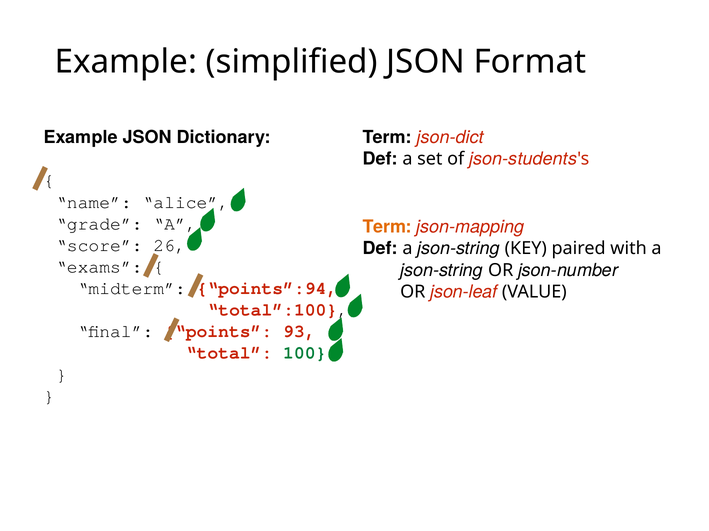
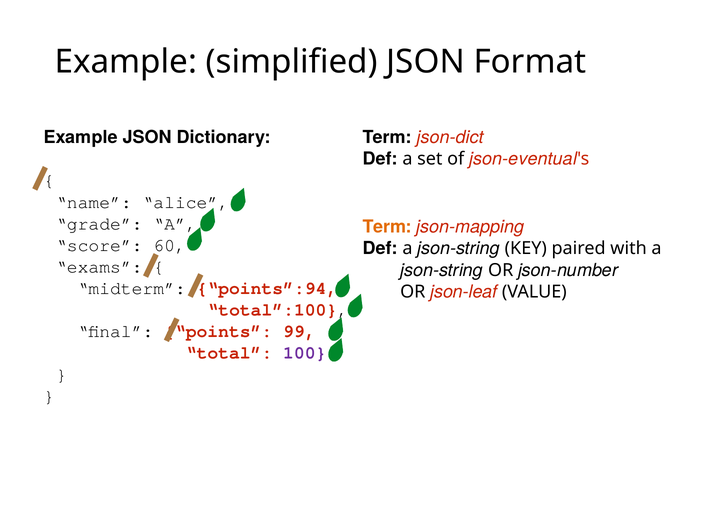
json-students: json-students -> json-eventual
26: 26 -> 60
93: 93 -> 99
100 colour: green -> purple
